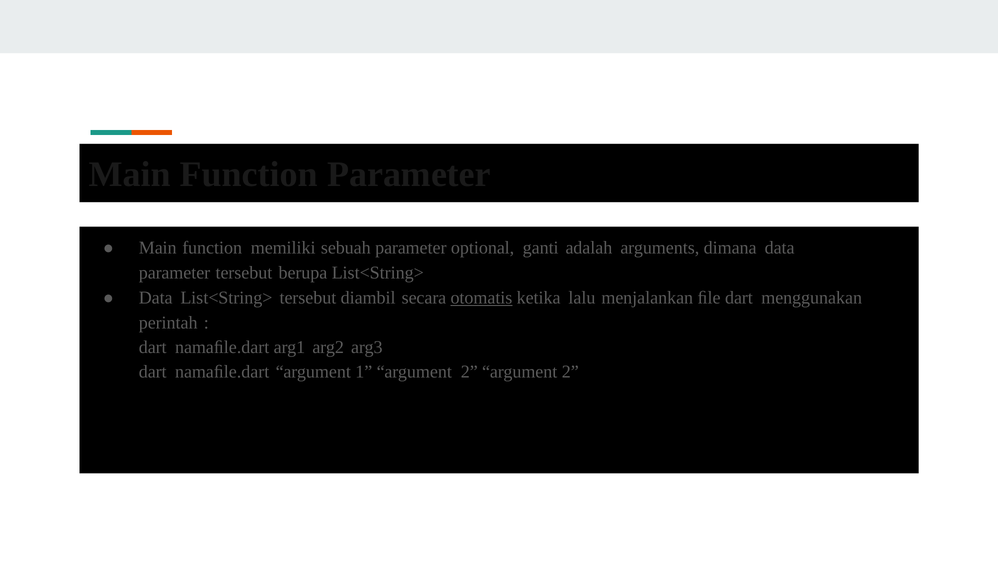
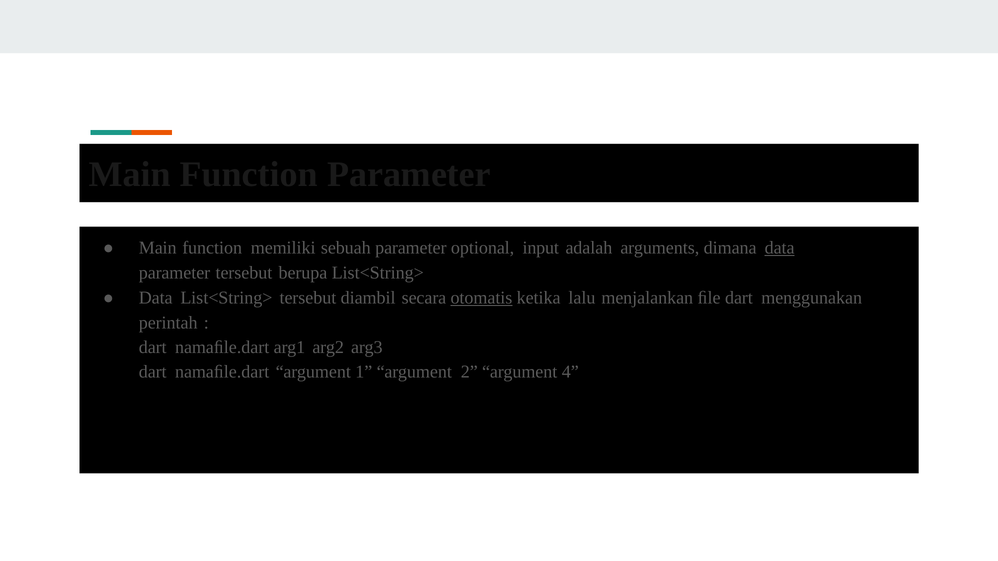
ganti: ganti -> input
data at (780, 248) underline: none -> present
2 argument 2: 2 -> 4
